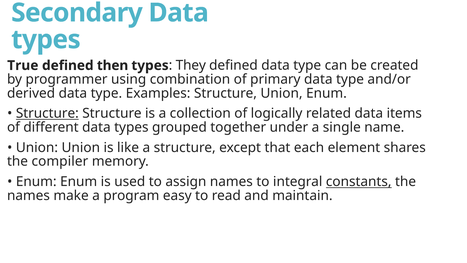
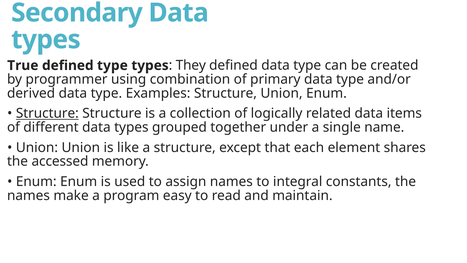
defined then: then -> type
compiler: compiler -> accessed
constants underline: present -> none
